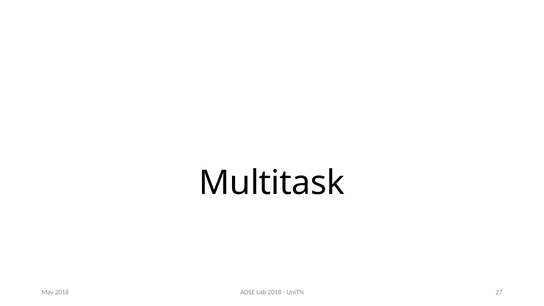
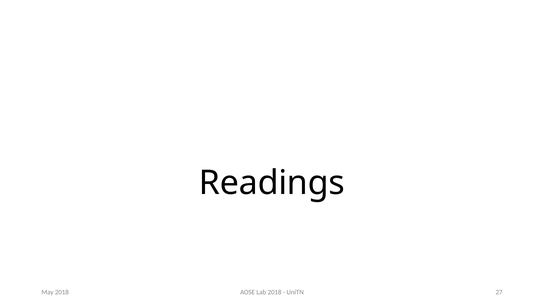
Multitask: Multitask -> Readings
